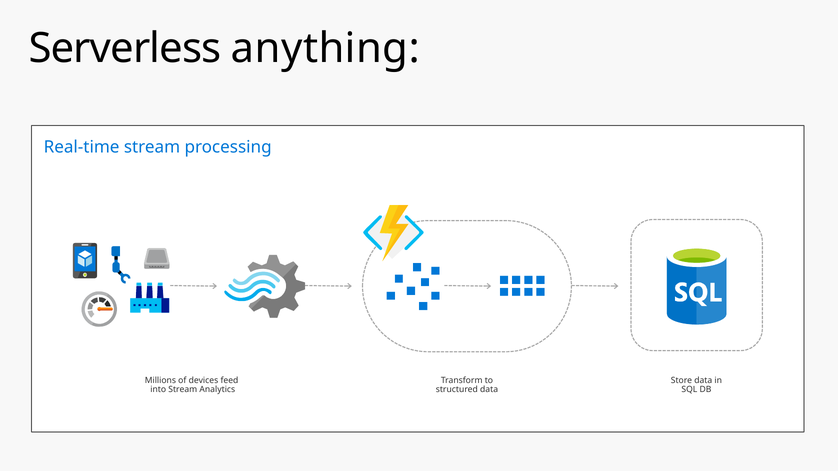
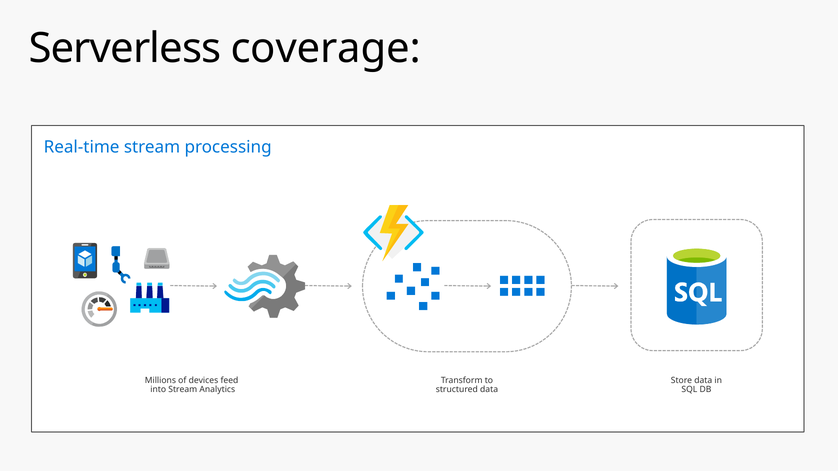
anything: anything -> coverage
